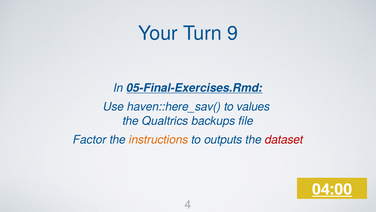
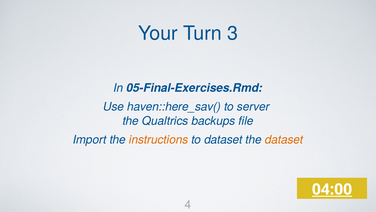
9: 9 -> 3
05-Final-Exercises.Rmd underline: present -> none
values: values -> server
Factor: Factor -> Import
to outputs: outputs -> dataset
dataset at (284, 139) colour: red -> orange
